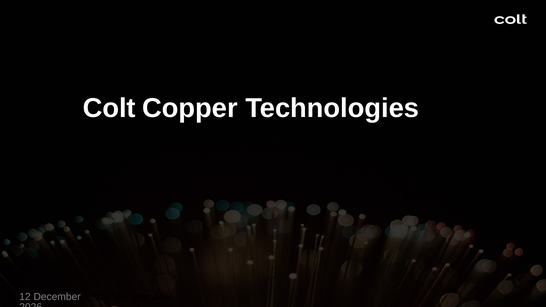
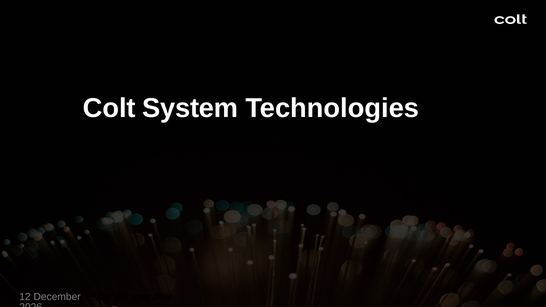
Copper: Copper -> System
